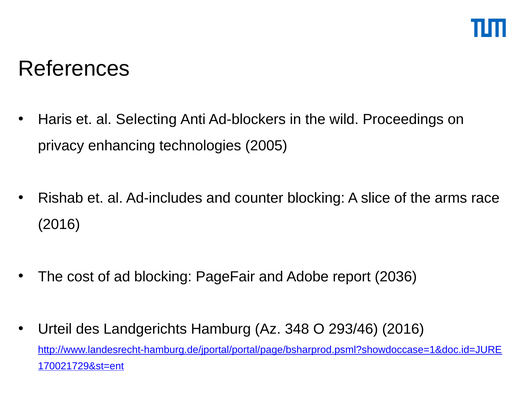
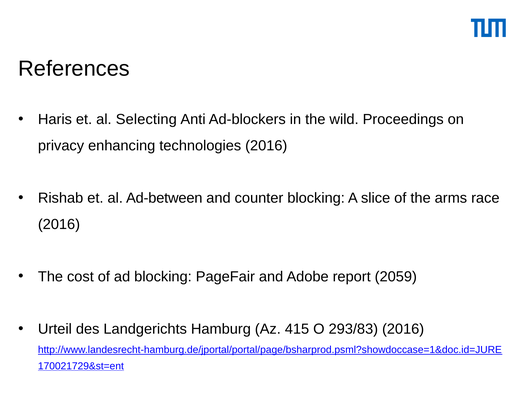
technologies 2005: 2005 -> 2016
Ad-includes: Ad-includes -> Ad-between
2036: 2036 -> 2059
348: 348 -> 415
293/46: 293/46 -> 293/83
